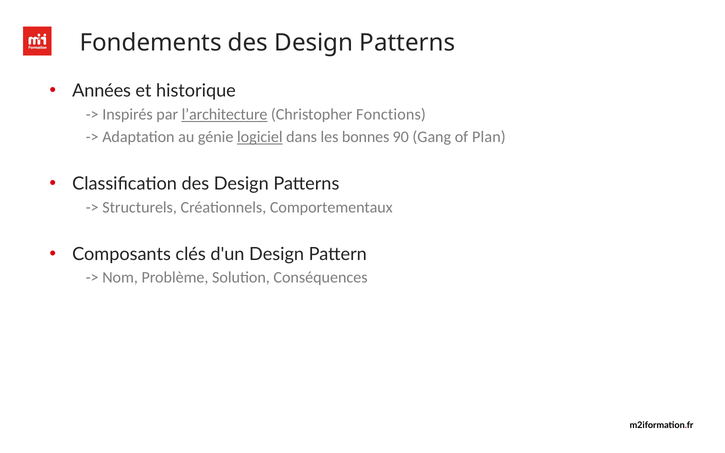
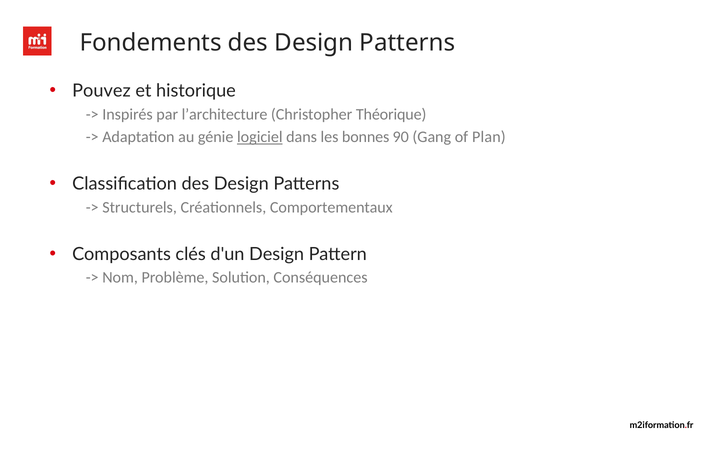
Années: Années -> Pouvez
l’architecture underline: present -> none
Fonctions: Fonctions -> Théorique
